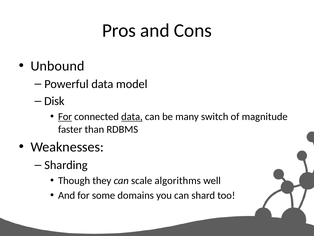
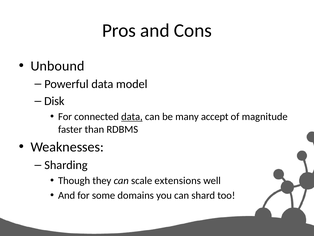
For at (65, 117) underline: present -> none
switch: switch -> accept
algorithms: algorithms -> extensions
